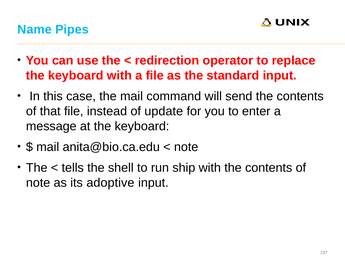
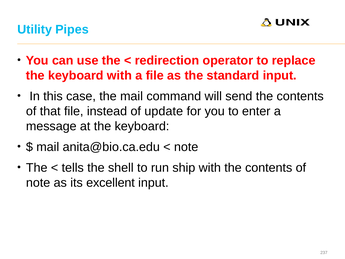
Name: Name -> Utility
adoptive: adoptive -> excellent
